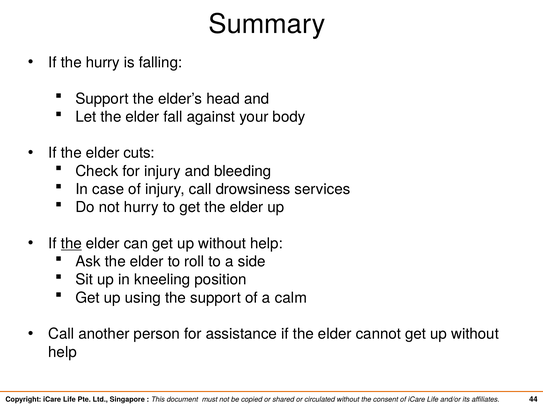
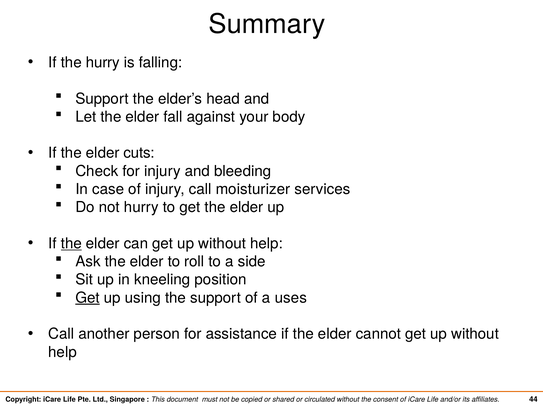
drowsiness: drowsiness -> moisturizer
Get at (88, 298) underline: none -> present
calm: calm -> uses
